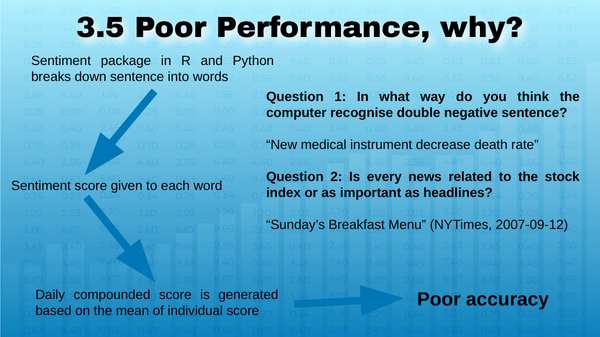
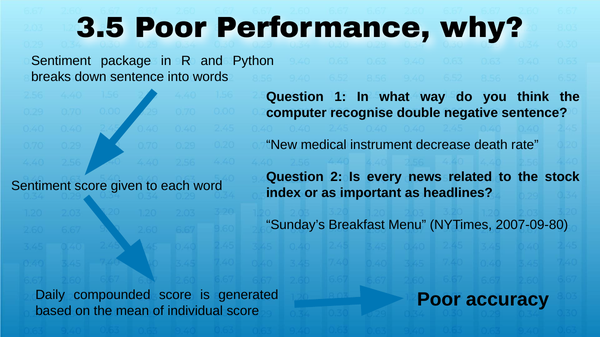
2007-09-12: 2007-09-12 -> 2007-09-80
